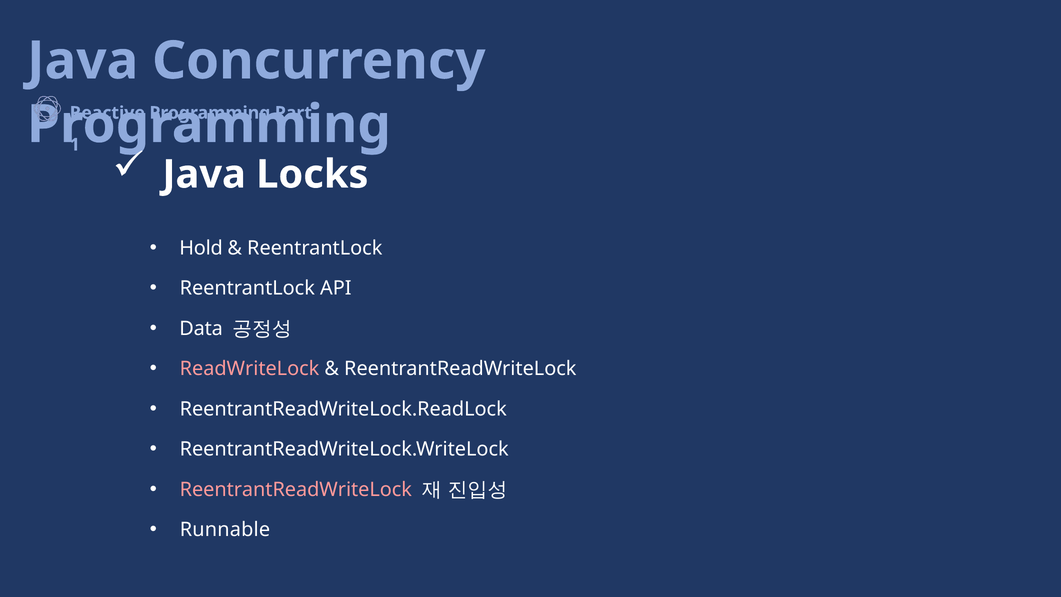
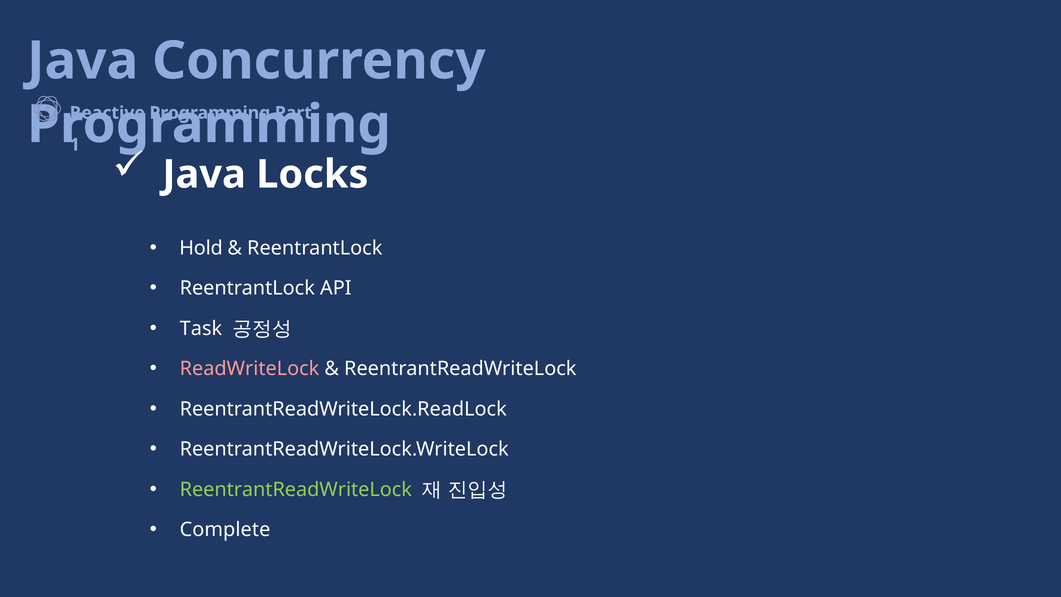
Data: Data -> Task
ReentrantReadWriteLock at (296, 489) colour: pink -> light green
Runnable: Runnable -> Complete
